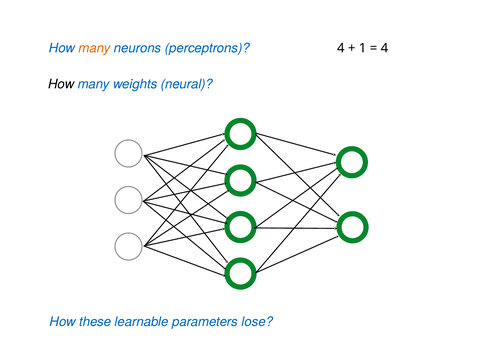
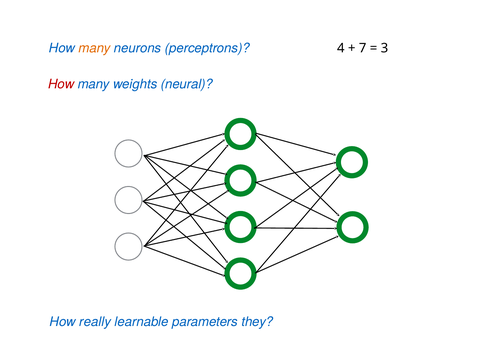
1: 1 -> 7
4 at (384, 48): 4 -> 3
How at (61, 84) colour: black -> red
these: these -> really
lose: lose -> they
